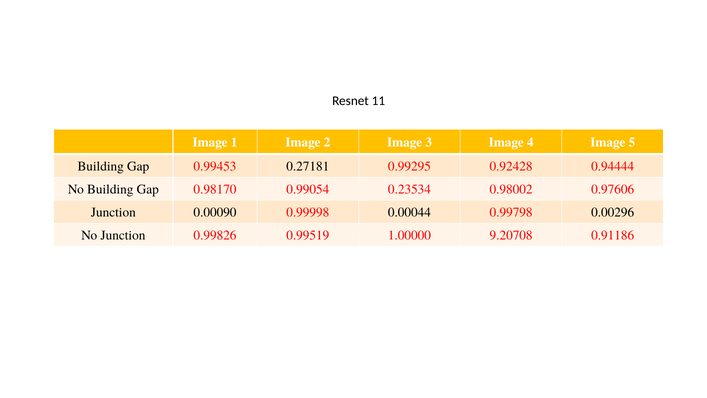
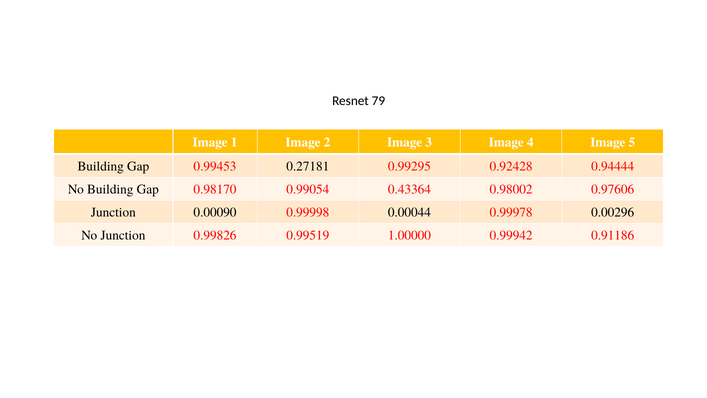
11: 11 -> 79
0.23534: 0.23534 -> 0.43364
0.99798: 0.99798 -> 0.99978
9.20708: 9.20708 -> 0.99942
